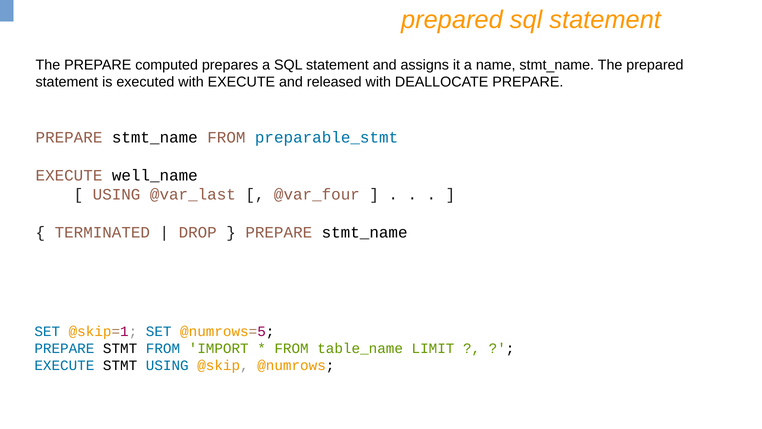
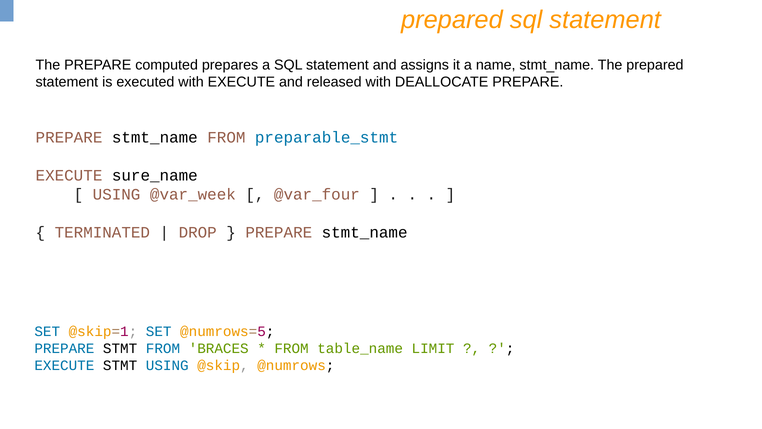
well_name: well_name -> sure_name
@var_last: @var_last -> @var_week
IMPORT: IMPORT -> BRACES
